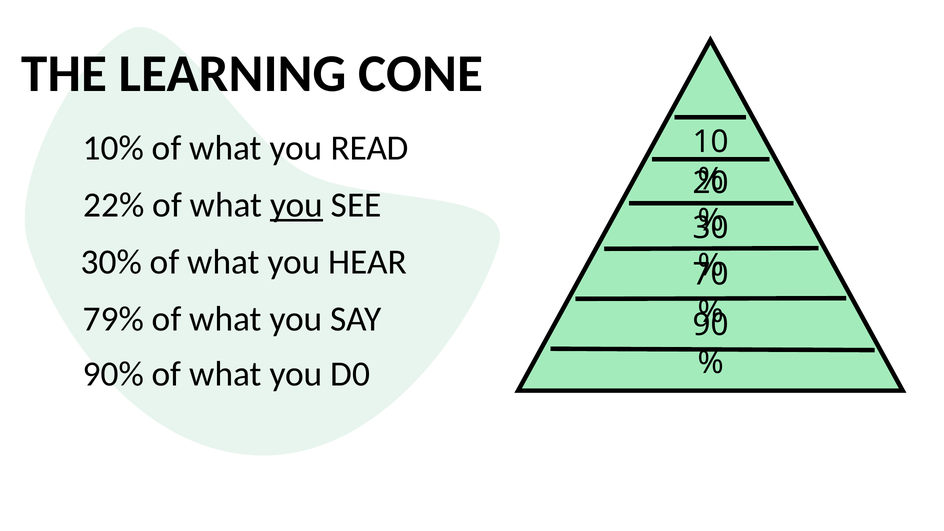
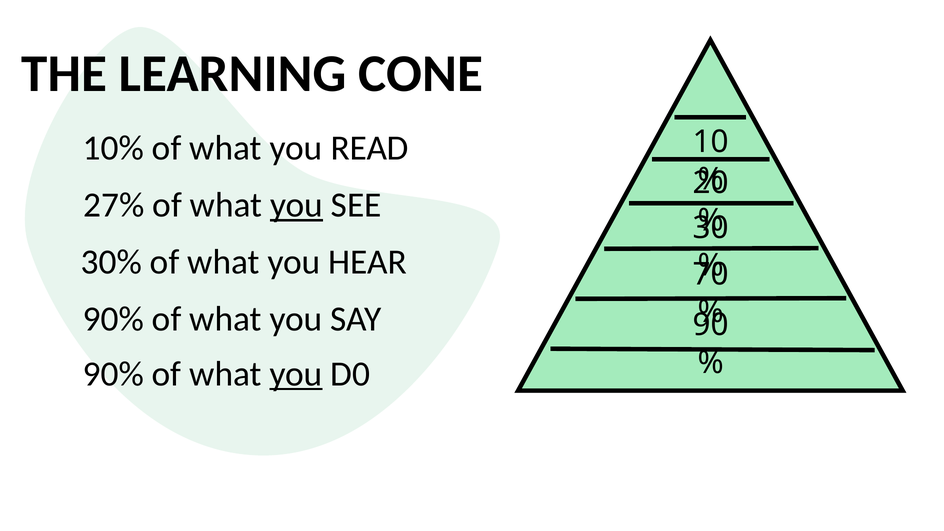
22%: 22% -> 27%
79% at (113, 319): 79% -> 90%
you at (296, 374) underline: none -> present
